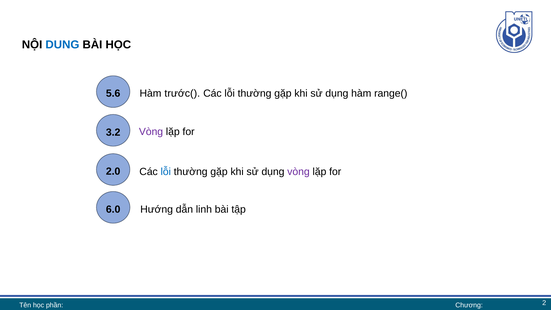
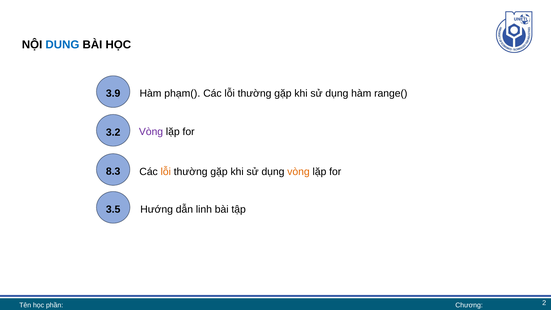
5.6: 5.6 -> 3.9
trước(: trước( -> phạm(
2.0: 2.0 -> 8.3
lỗi at (166, 172) colour: blue -> orange
vòng at (299, 172) colour: purple -> orange
6.0: 6.0 -> 3.5
